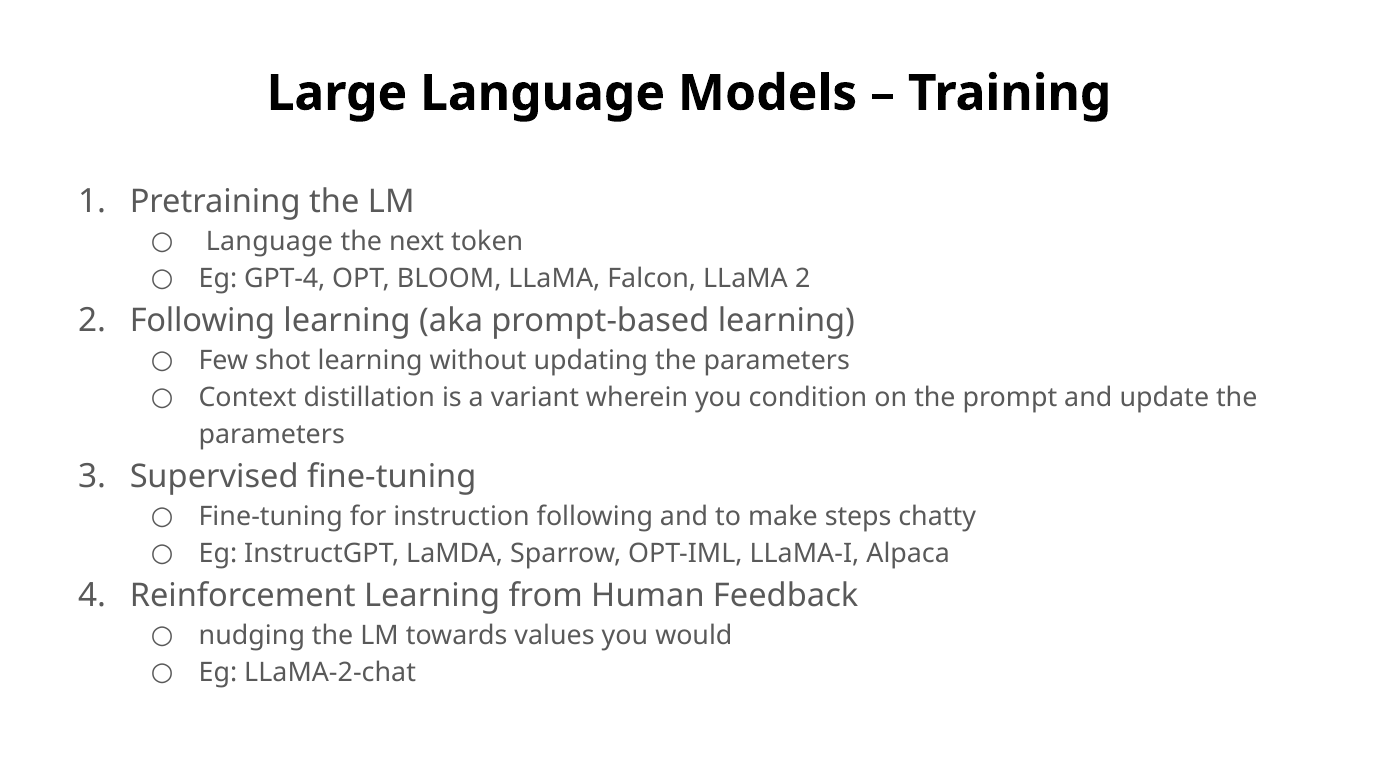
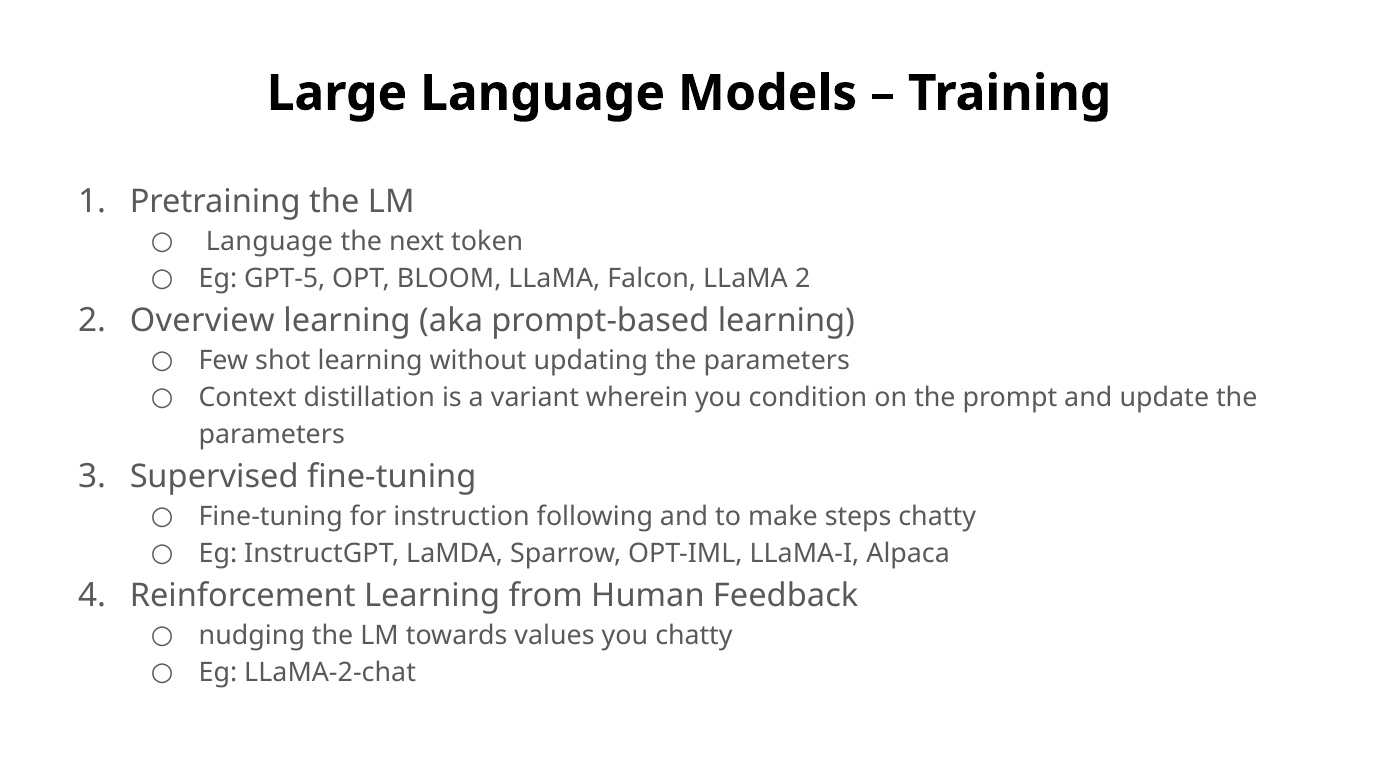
GPT-4: GPT-4 -> GPT-5
2 Following: Following -> Overview
you would: would -> chatty
